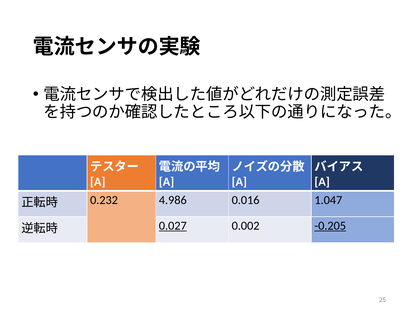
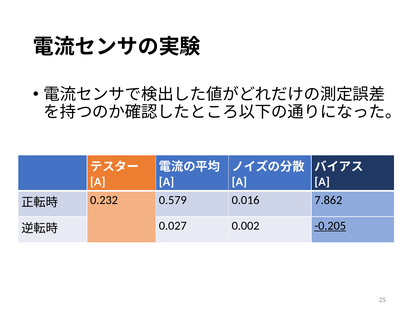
4.986: 4.986 -> 0.579
1.047: 1.047 -> 7.862
0.027 underline: present -> none
